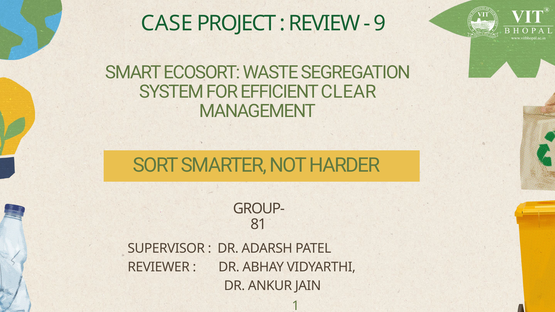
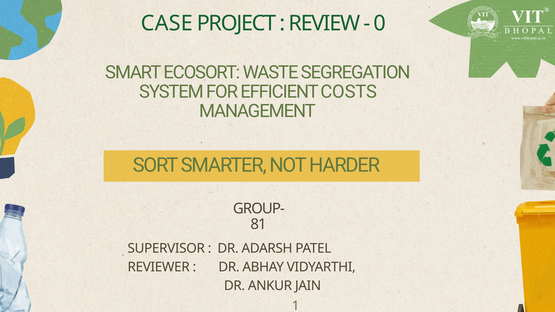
9: 9 -> 0
CLEAR: CLEAR -> COSTS
